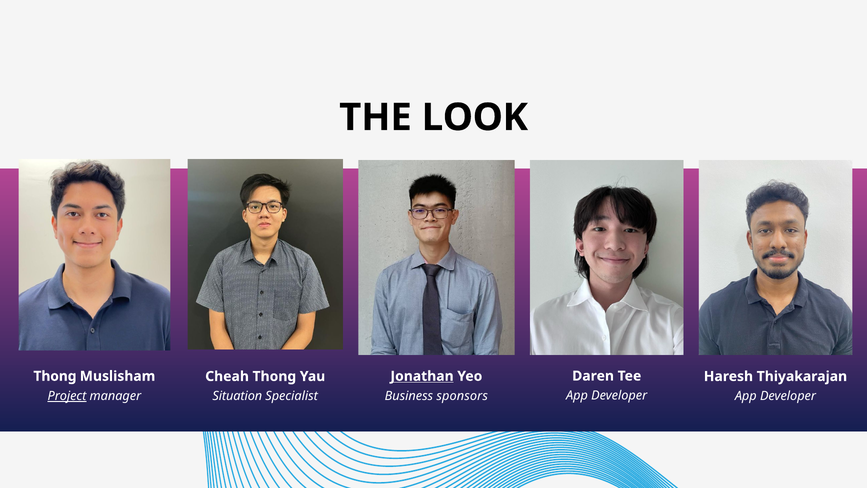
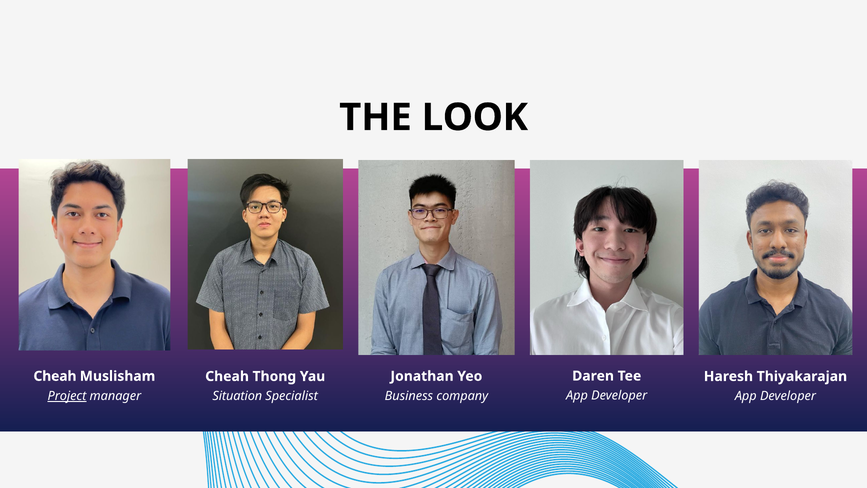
Thong at (55, 376): Thong -> Cheah
Jonathan underline: present -> none
sponsors: sponsors -> company
